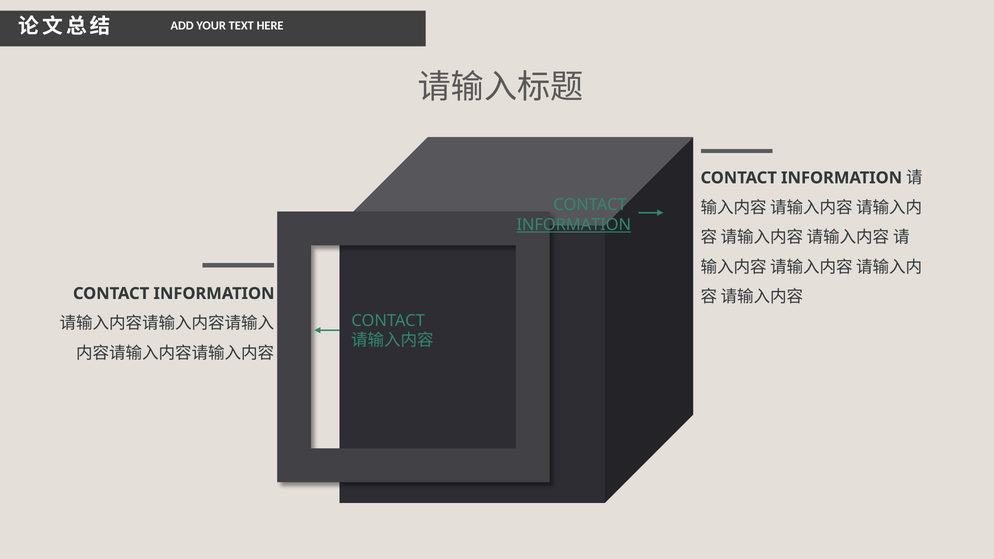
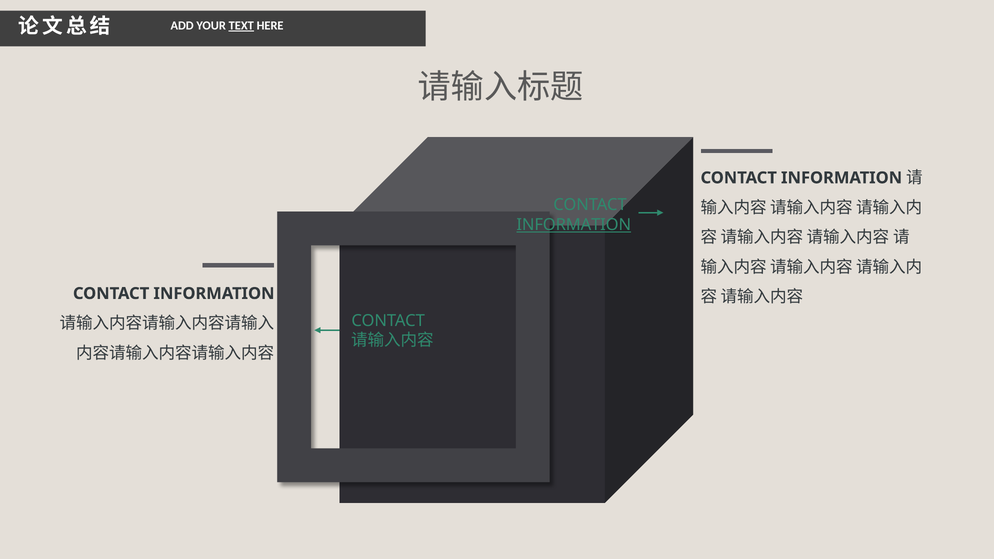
TEXT underline: none -> present
